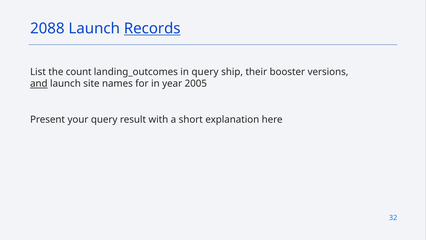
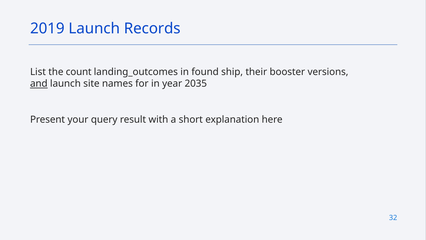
2088: 2088 -> 2019
Records underline: present -> none
in query: query -> found
2005: 2005 -> 2035
